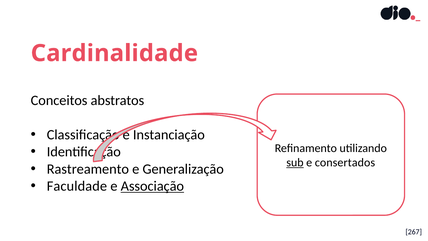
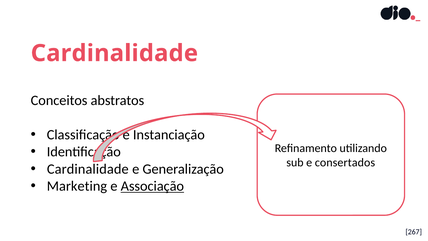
sub underline: present -> none
Rastreamento at (88, 169): Rastreamento -> Cardinalidade
Faculdade: Faculdade -> Marketing
